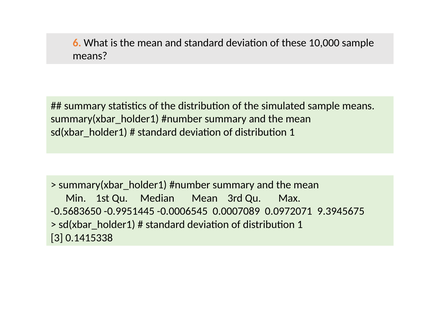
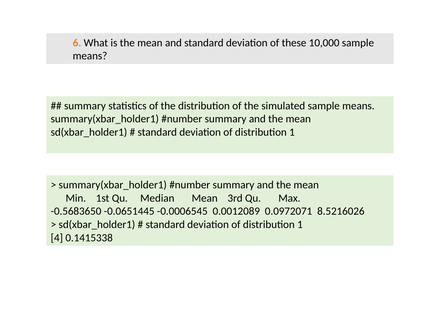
-0.9951445: -0.9951445 -> -0.0651445
0.0007089: 0.0007089 -> 0.0012089
9.3945675: 9.3945675 -> 8.5216026
3: 3 -> 4
